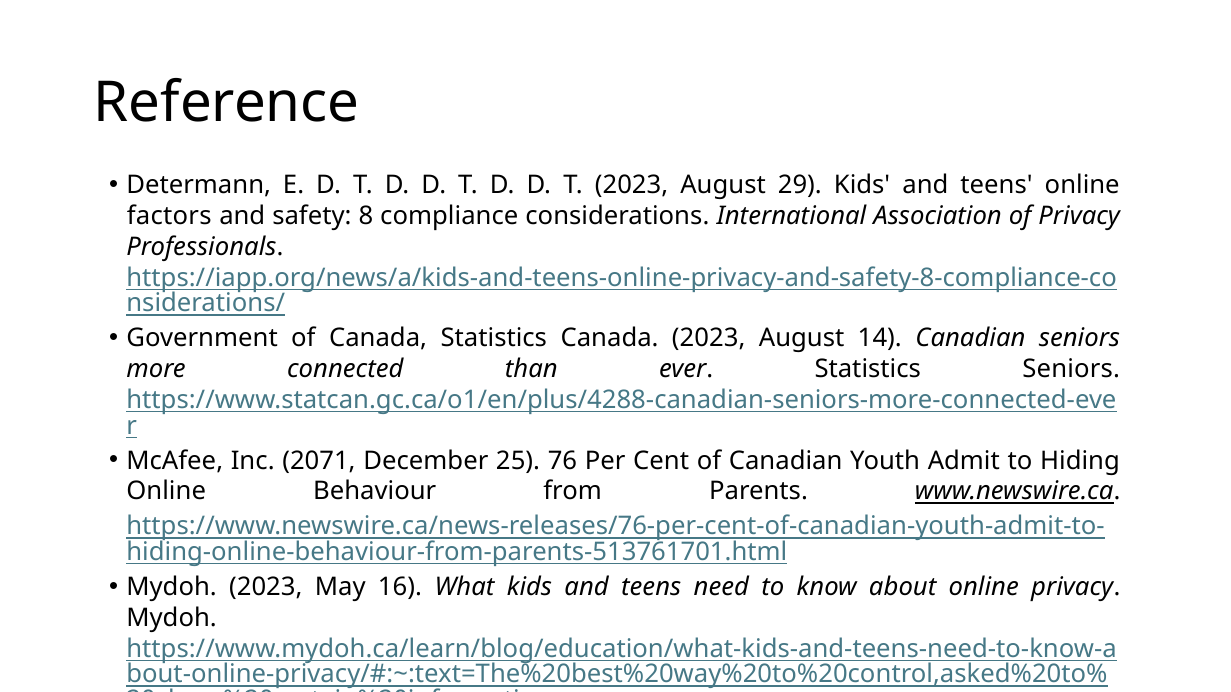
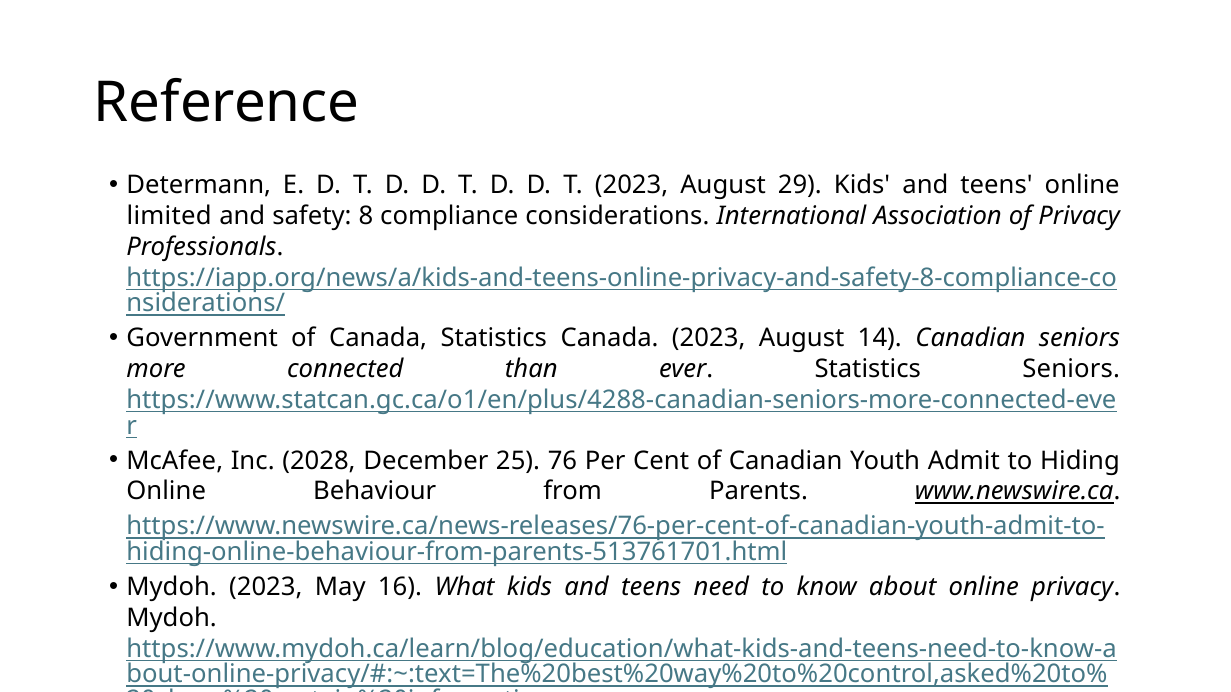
factors: factors -> limited
2071: 2071 -> 2028
